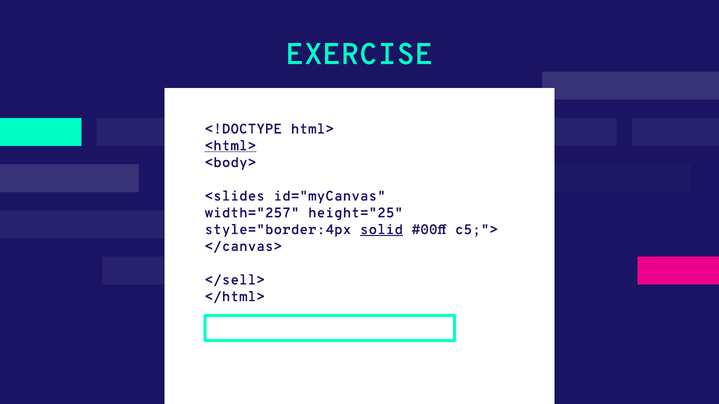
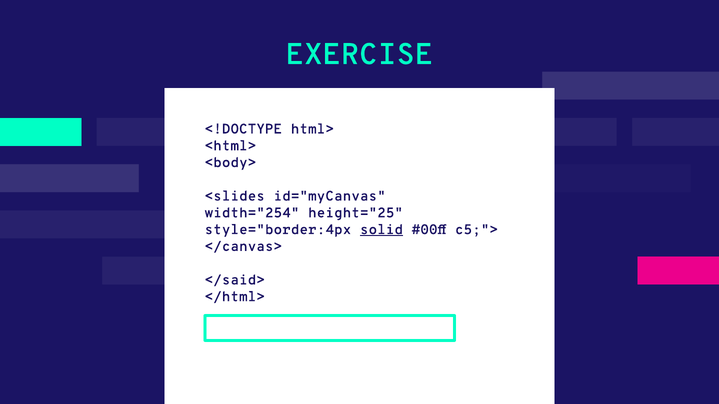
<html> underline: present -> none
width="257: width="257 -> width="254
</sell>: </sell> -> </said>
